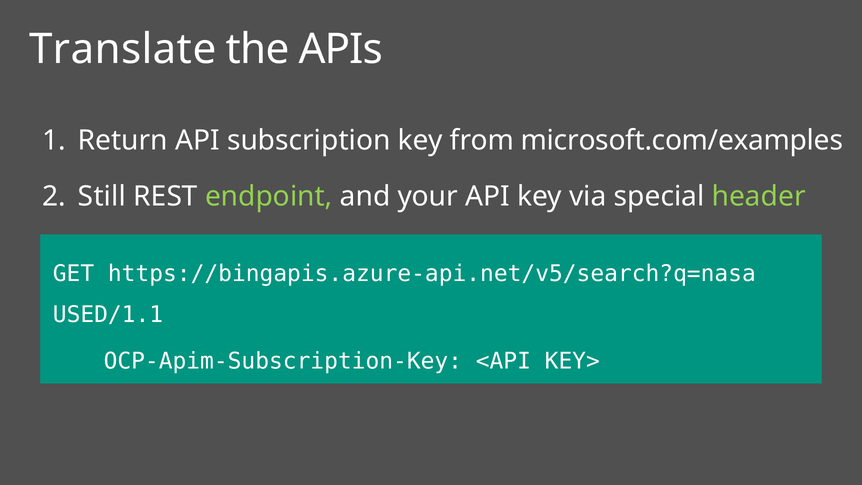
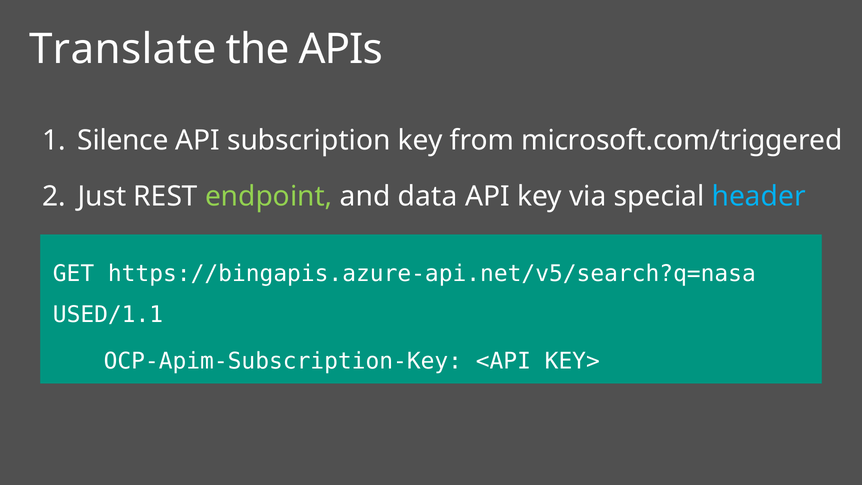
Return: Return -> Silence
microsoft.com/examples: microsoft.com/examples -> microsoft.com/triggered
Still: Still -> Just
your: your -> data
header colour: light green -> light blue
